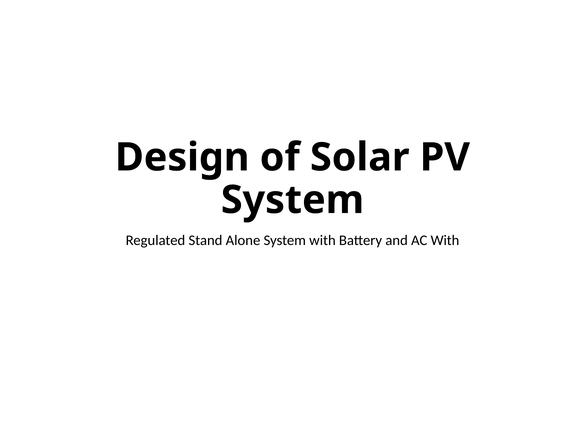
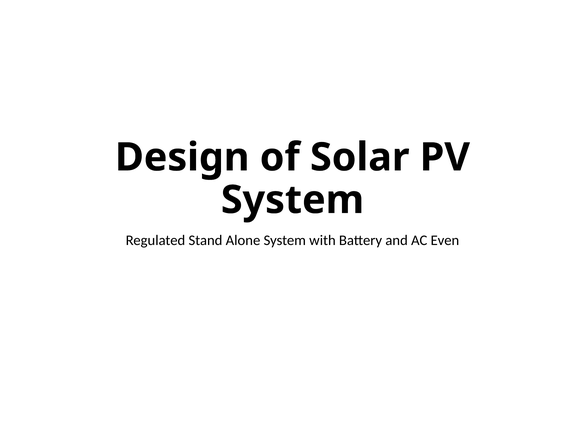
AC With: With -> Even
